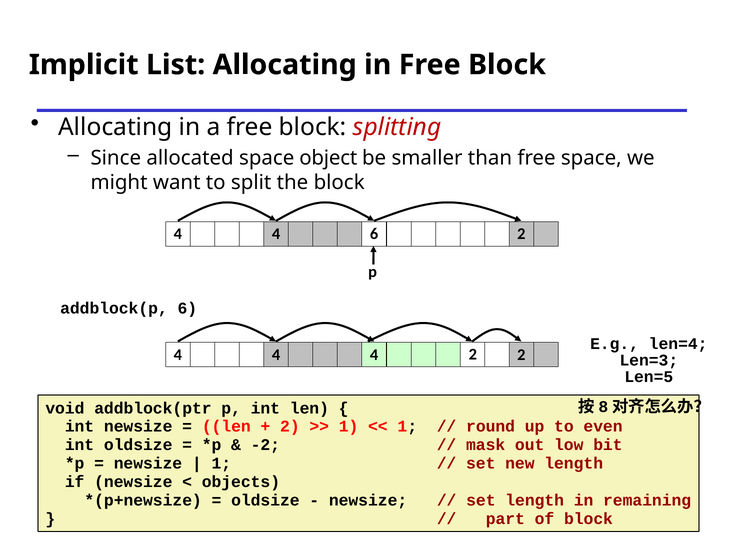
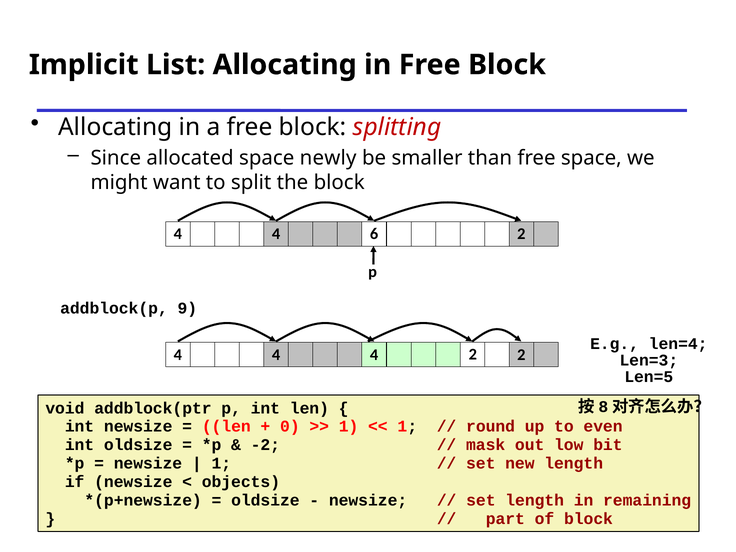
object: object -> newly
addblock(p 6: 6 -> 9
2 at (290, 427): 2 -> 0
